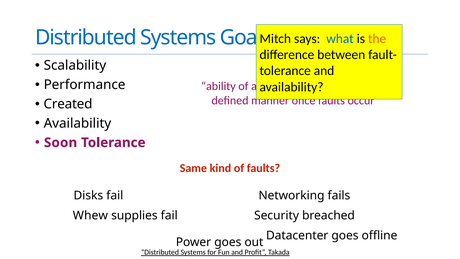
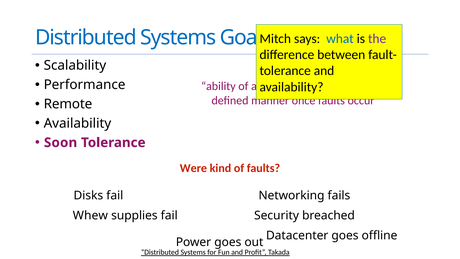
the colour: orange -> purple
Created: Created -> Remote
Same: Same -> Were
